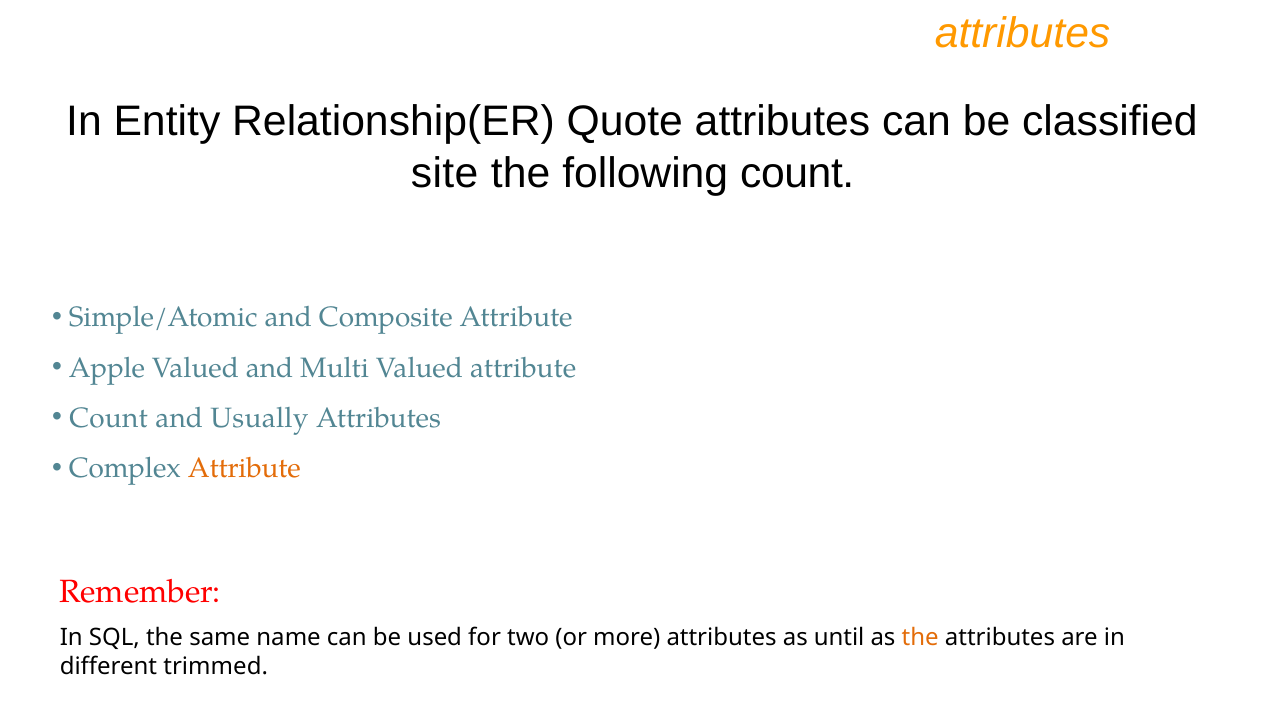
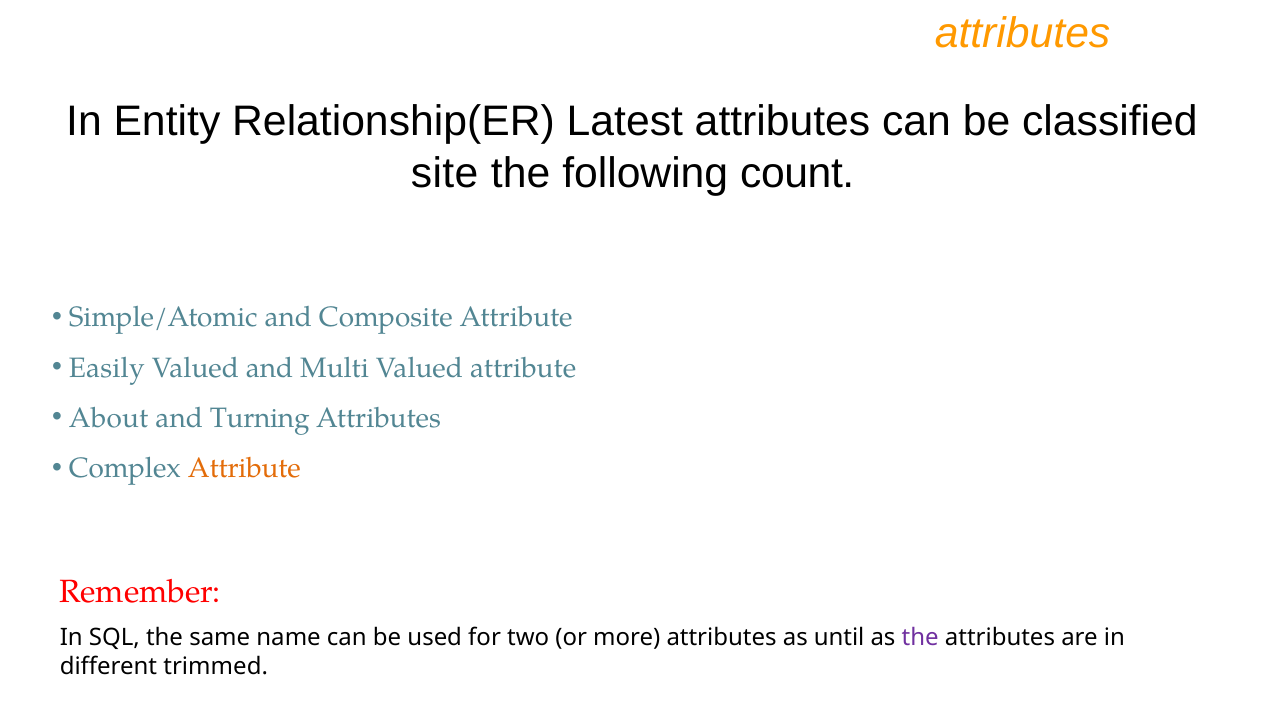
Quote: Quote -> Latest
Apple: Apple -> Easily
Count at (109, 418): Count -> About
Usually: Usually -> Turning
the at (920, 638) colour: orange -> purple
